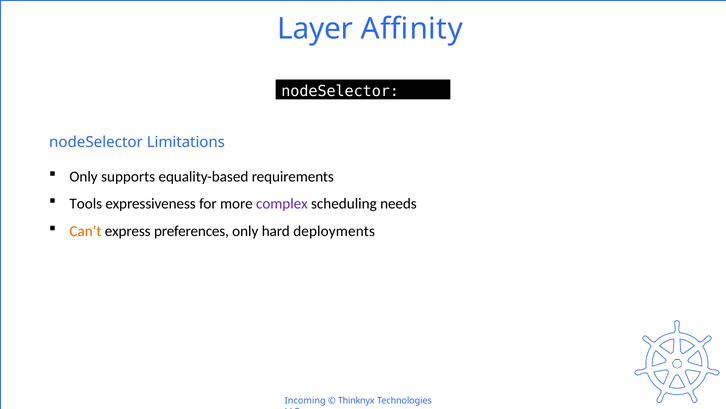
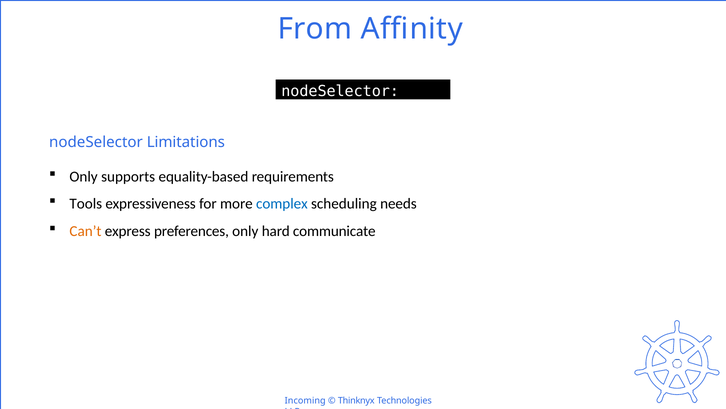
Layer: Layer -> From
complex colour: purple -> blue
deployments: deployments -> communicate
